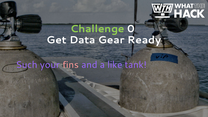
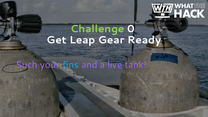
Data: Data -> Leap
fins colour: pink -> light blue
like: like -> live
